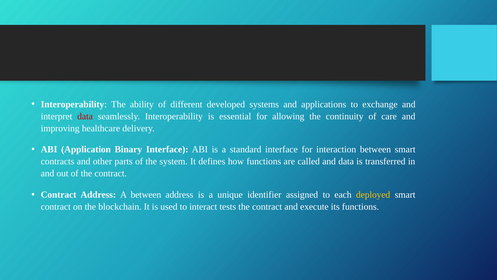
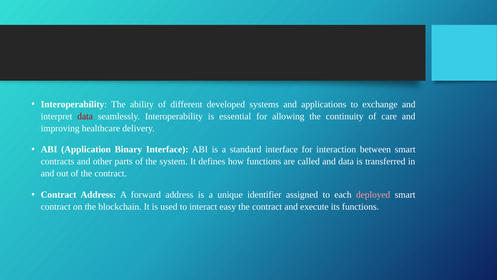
A between: between -> forward
deployed colour: yellow -> pink
tests: tests -> easy
